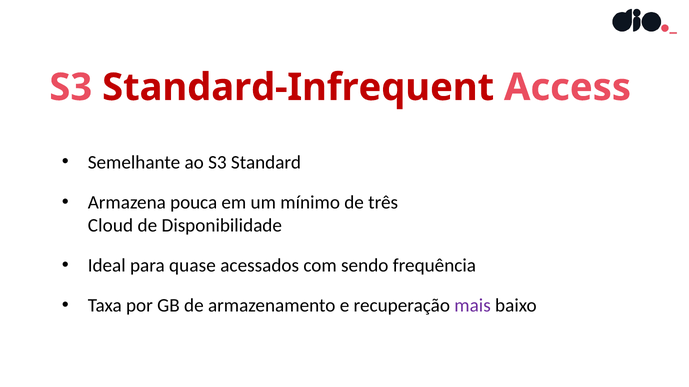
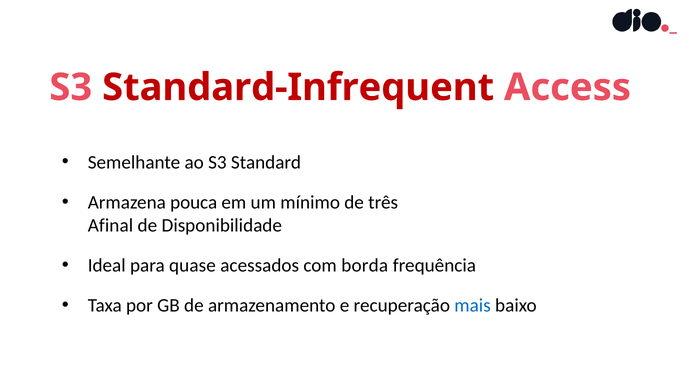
Cloud: Cloud -> Afinal
sendo: sendo -> borda
mais colour: purple -> blue
